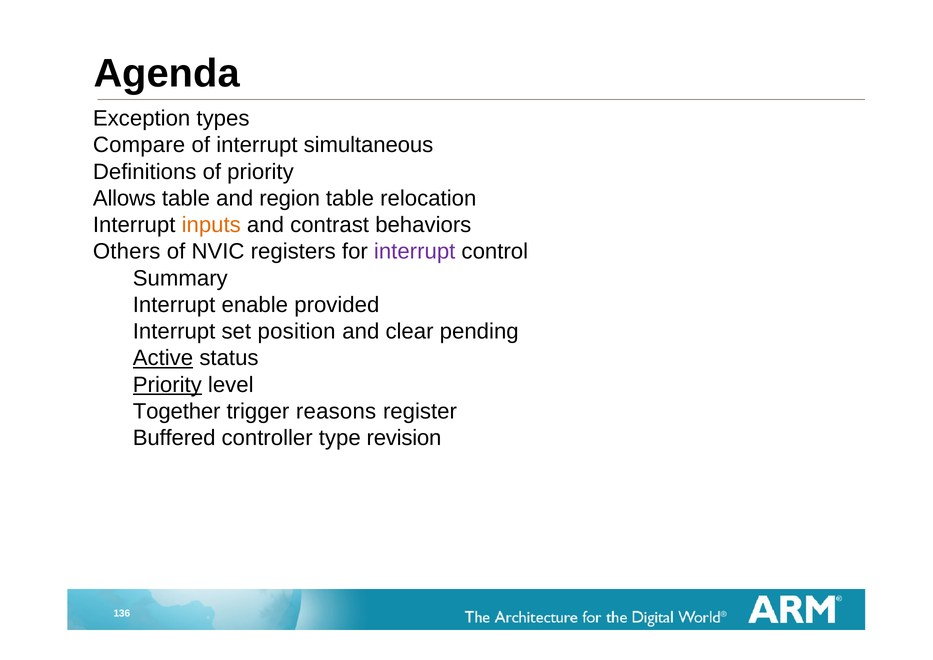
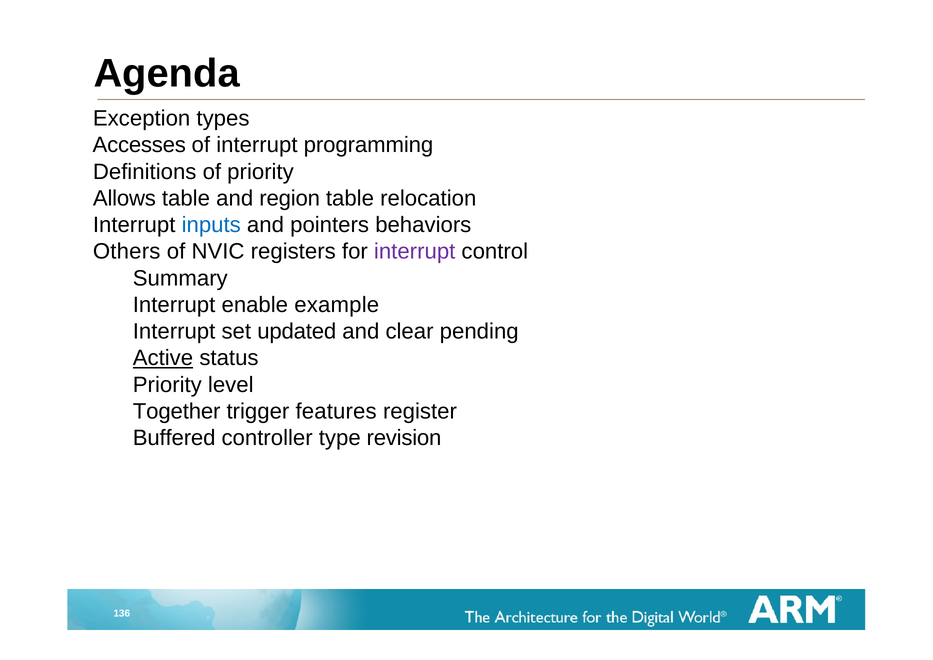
Compare: Compare -> Accesses
simultaneous: simultaneous -> programming
inputs colour: orange -> blue
contrast: contrast -> pointers
provided: provided -> example
position: position -> updated
Priority at (167, 384) underline: present -> none
reasons: reasons -> features
